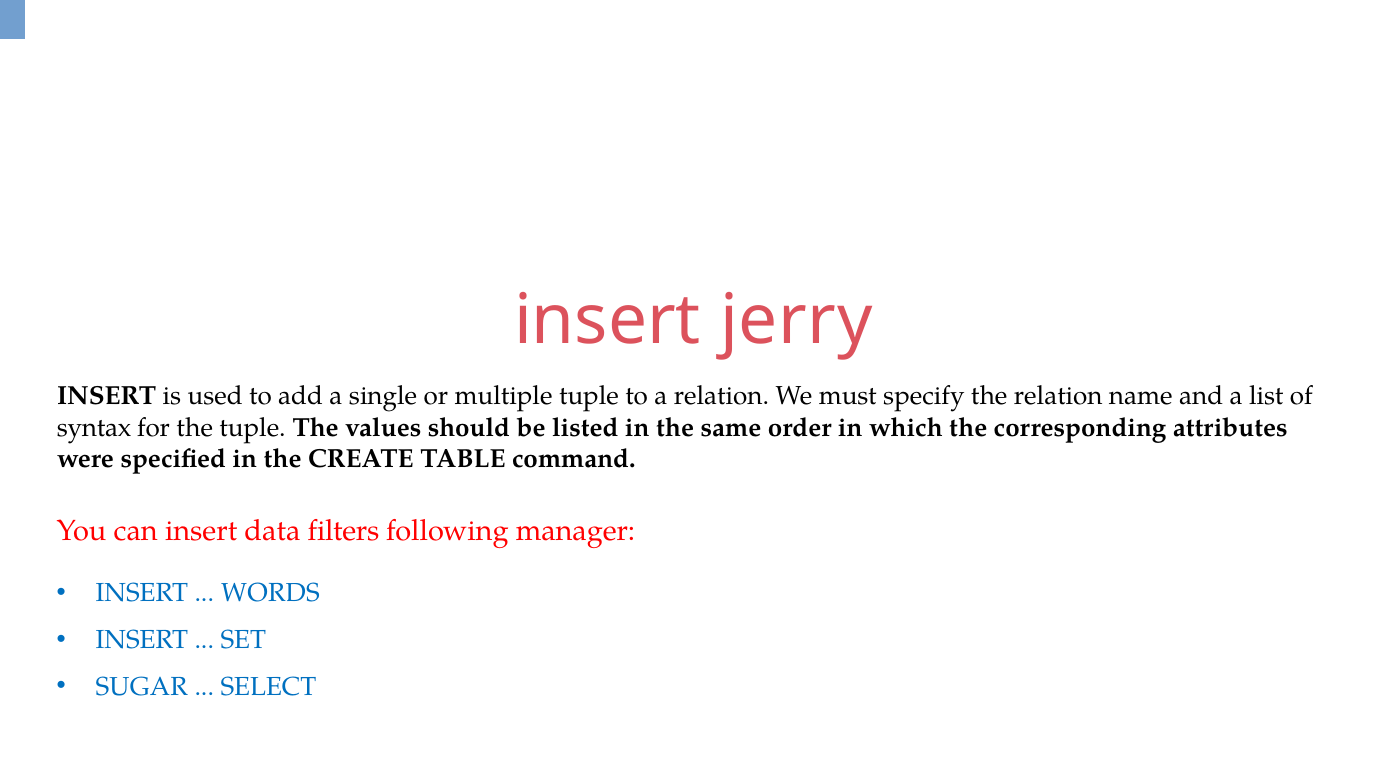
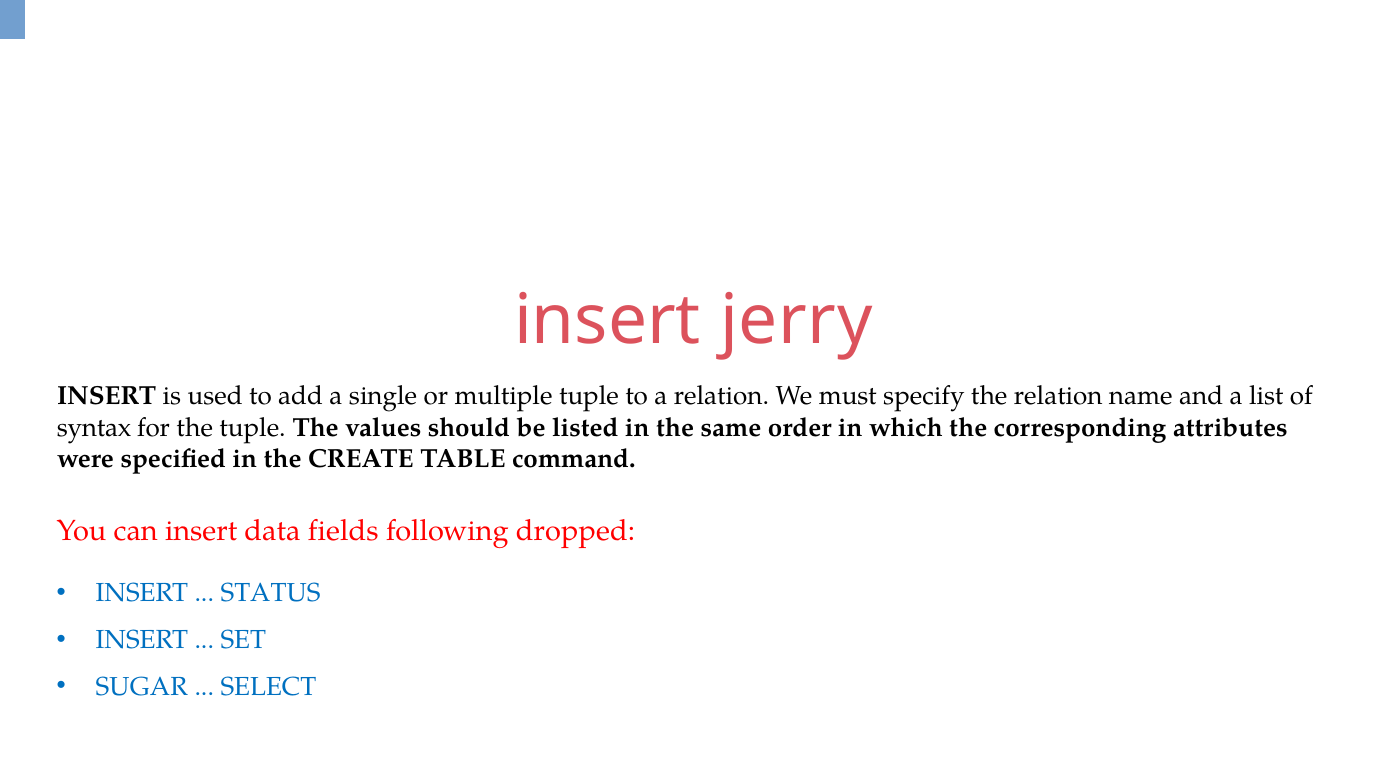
filters: filters -> fields
manager: manager -> dropped
WORDS: WORDS -> STATUS
